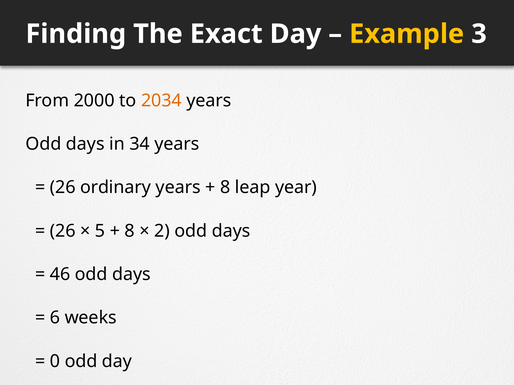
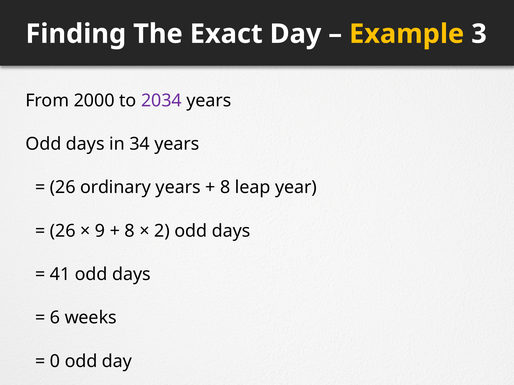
2034 colour: orange -> purple
5: 5 -> 9
46: 46 -> 41
